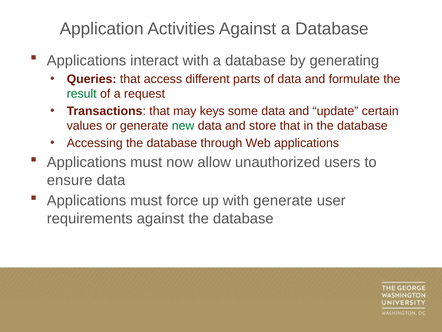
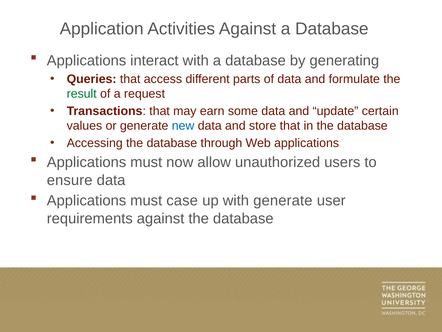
keys: keys -> earn
new colour: green -> blue
force: force -> case
